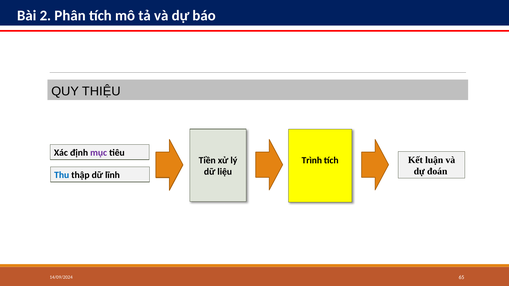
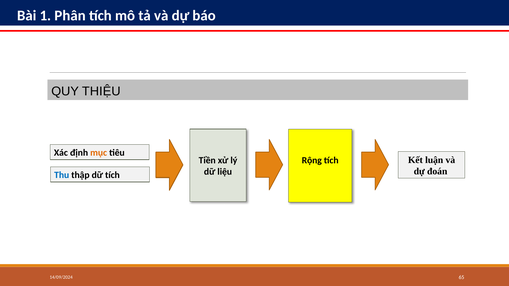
2: 2 -> 1
mục colour: purple -> orange
Trình: Trình -> Rộng
dữ lĩnh: lĩnh -> tích
